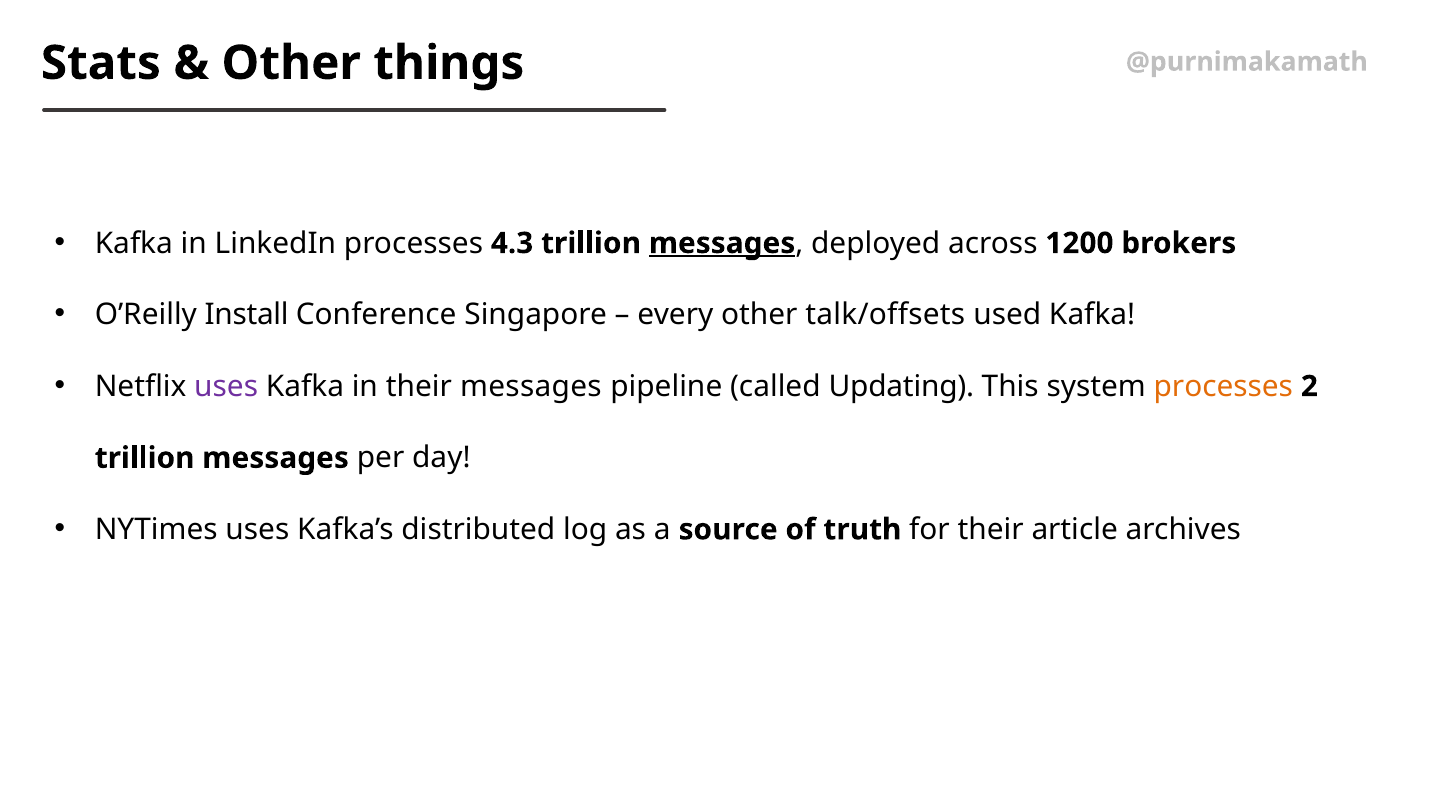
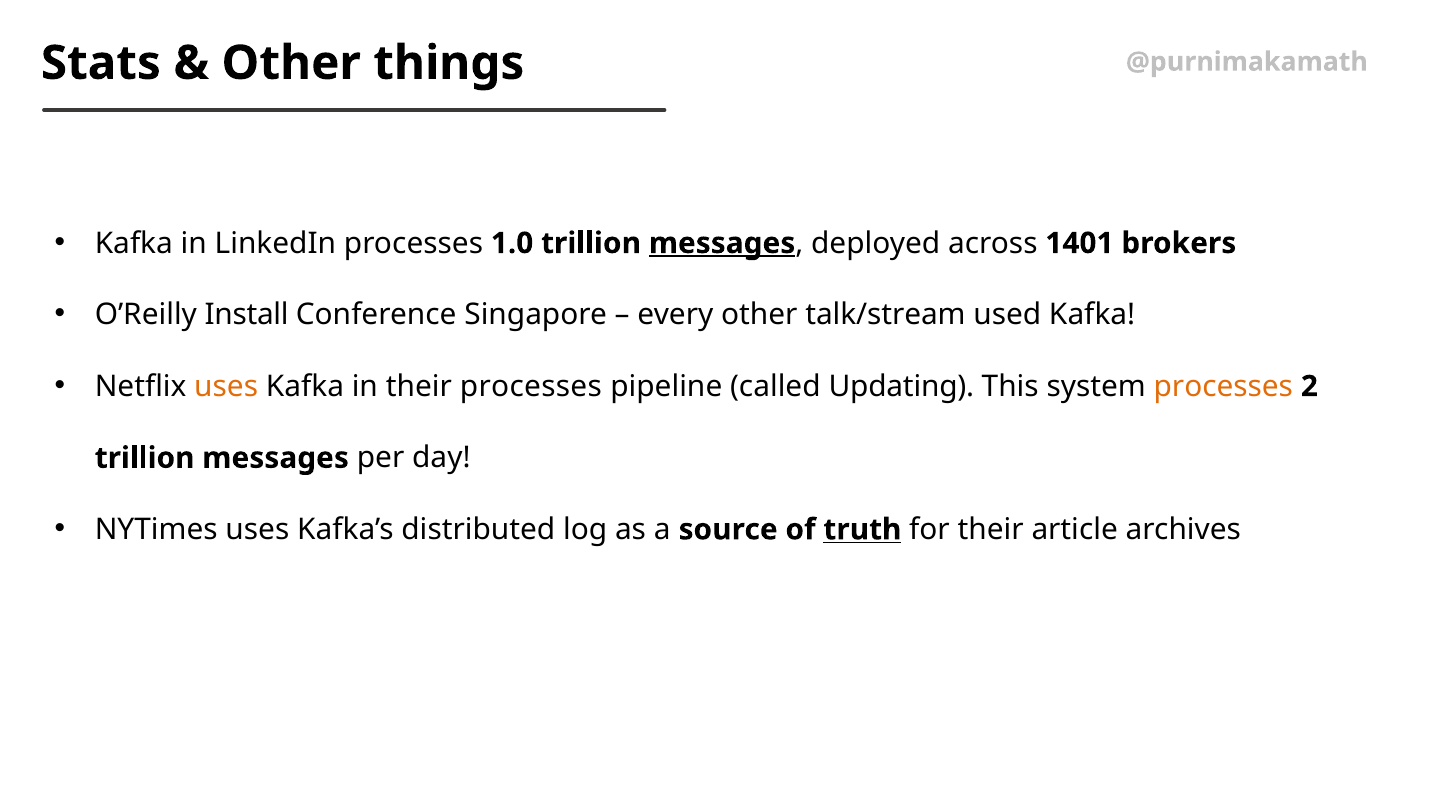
4.3: 4.3 -> 1.0
1200: 1200 -> 1401
talk/offsets: talk/offsets -> talk/stream
uses at (226, 386) colour: purple -> orange
their messages: messages -> processes
truth underline: none -> present
